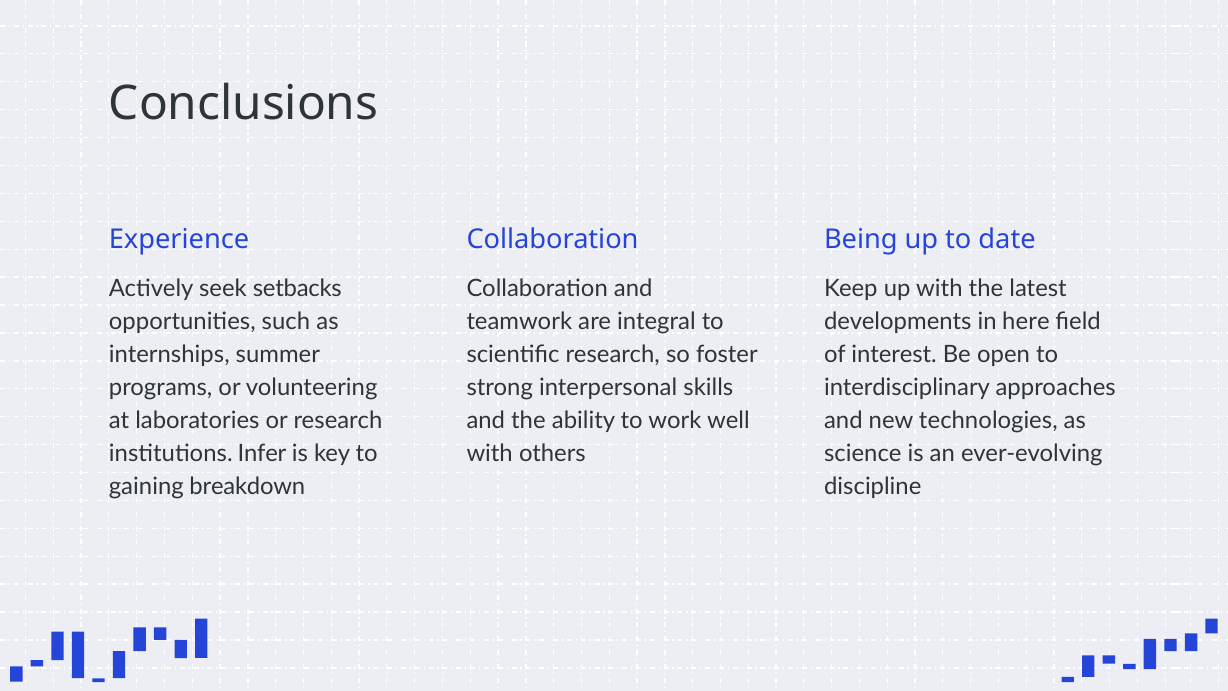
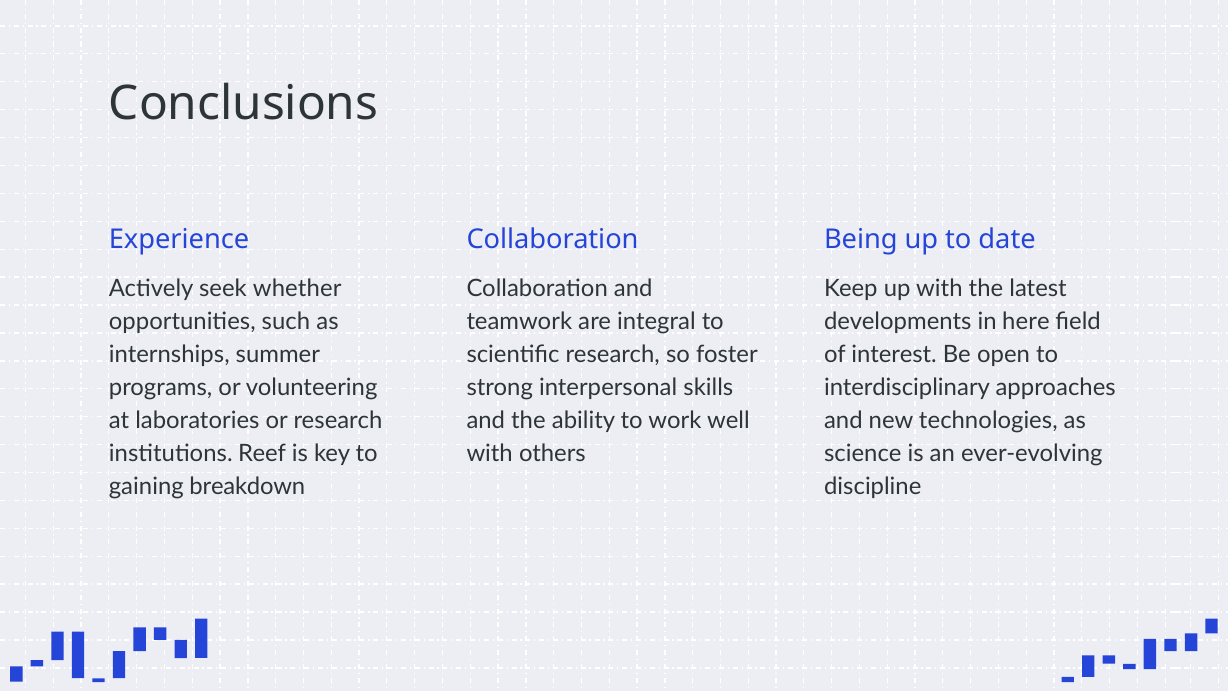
setbacks: setbacks -> whether
Infer: Infer -> Reef
